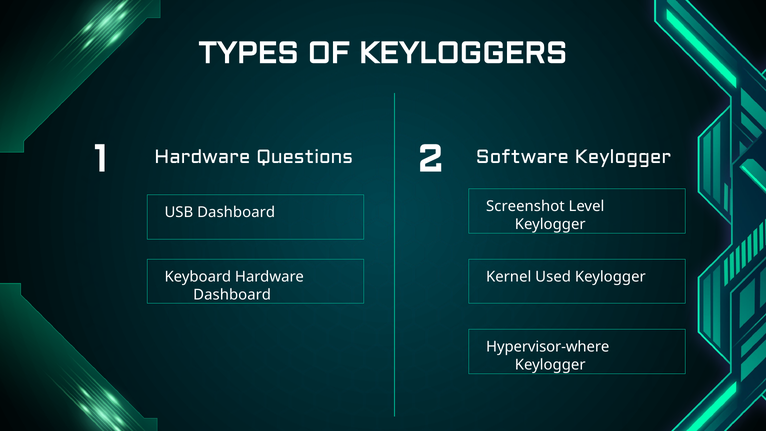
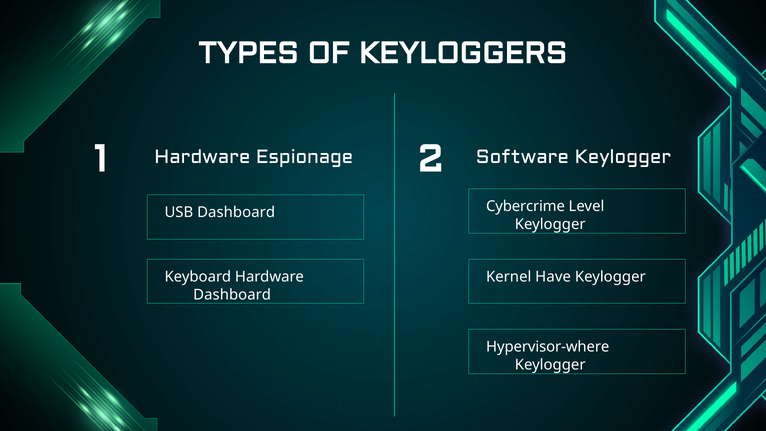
Questions: Questions -> Espionage
Screenshot: Screenshot -> Cybercrime
Used: Used -> Have
